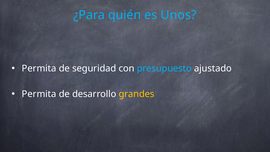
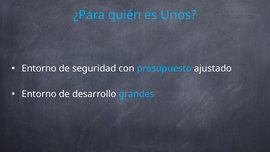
Permita at (39, 68): Permita -> Entorno
Permita at (39, 94): Permita -> Entorno
grandes colour: yellow -> light blue
